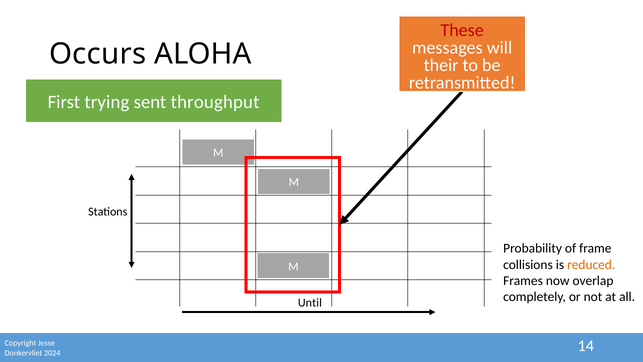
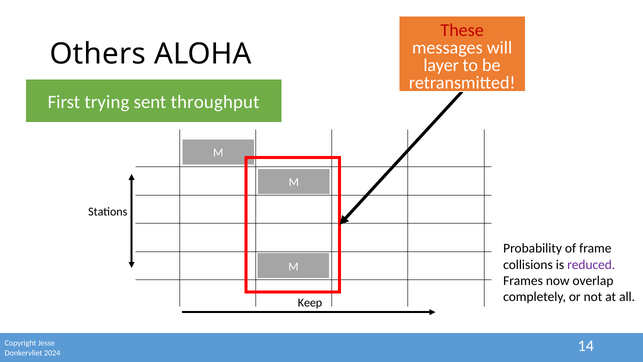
Occurs: Occurs -> Others
their: their -> layer
reduced colour: orange -> purple
Until: Until -> Keep
